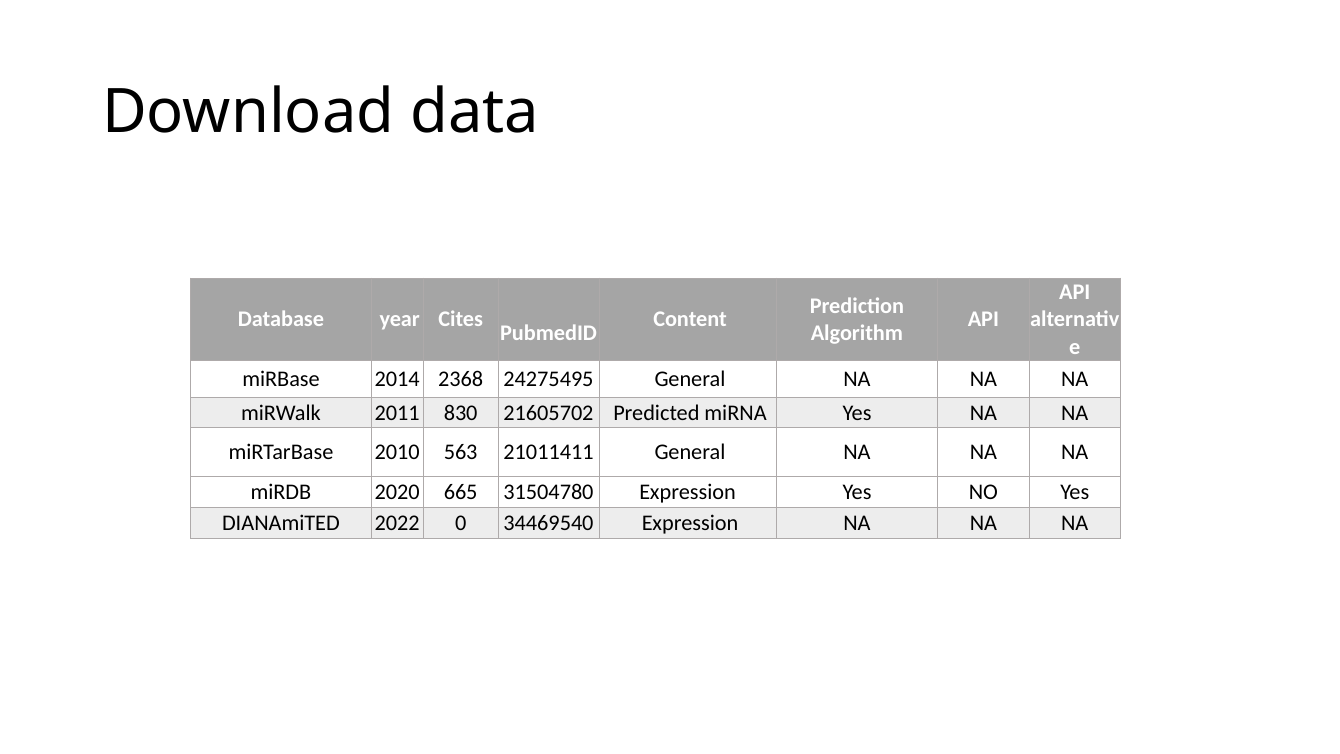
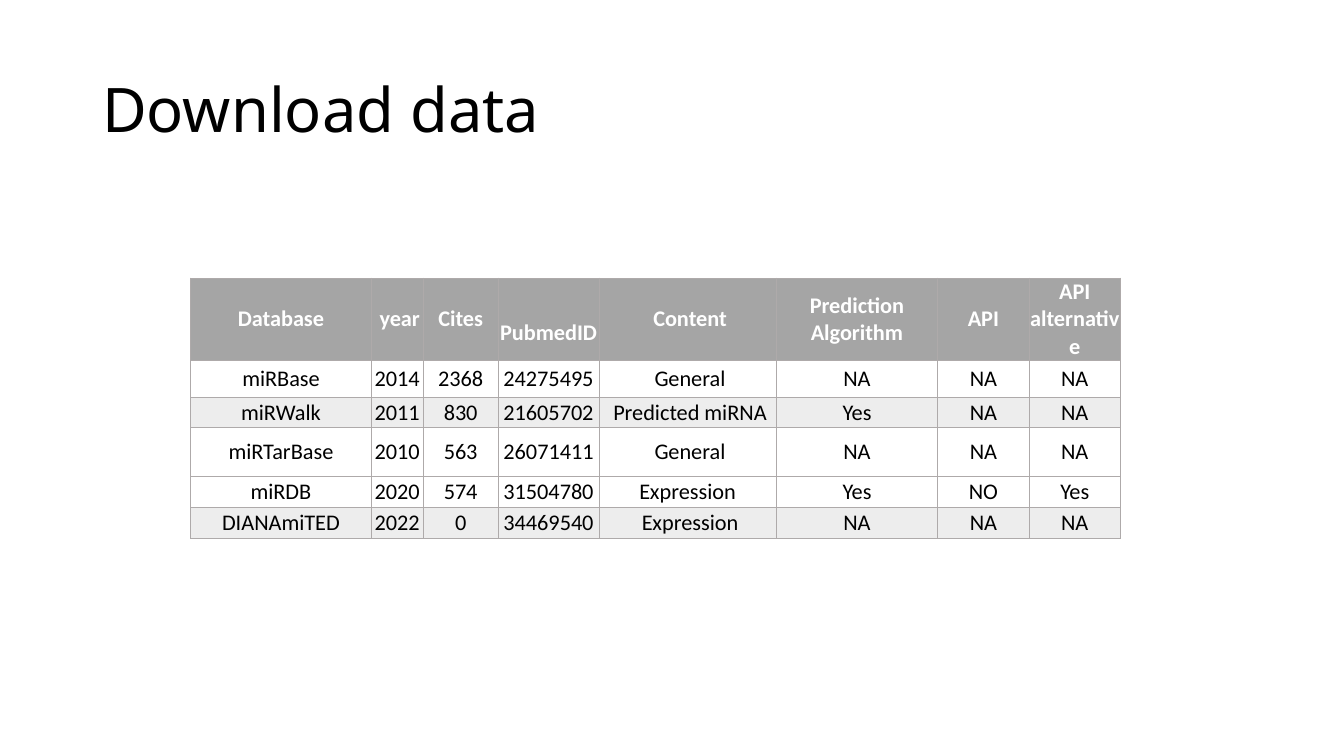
21011411: 21011411 -> 26071411
665: 665 -> 574
